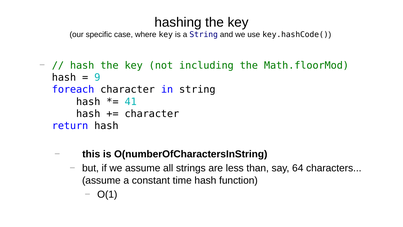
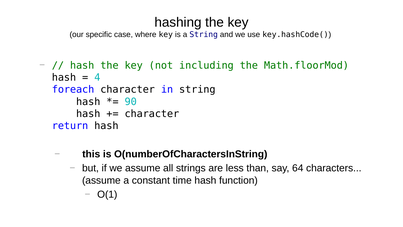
9: 9 -> 4
41: 41 -> 90
